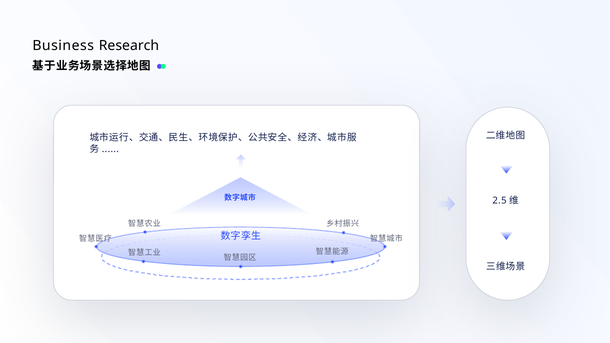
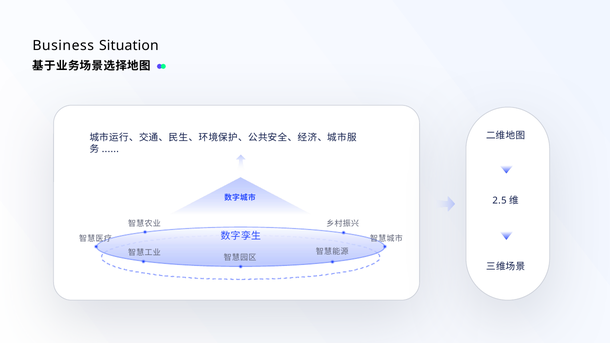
Research: Research -> Situation
